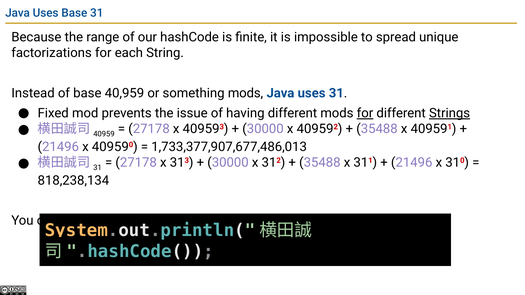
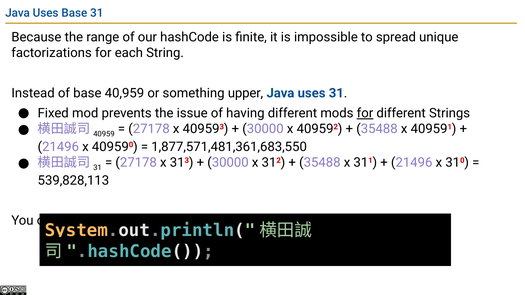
something mods: mods -> upper
Strings underline: present -> none
1,733,377,907,677,486,013: 1,733,377,907,677,486,013 -> 1,877,571,481,361,683,550
818,238,134: 818,238,134 -> 539,828,113
